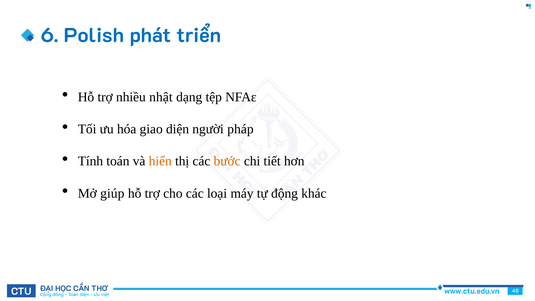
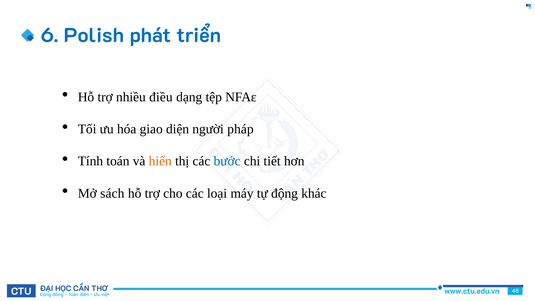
nhật: nhật -> điều
bước colour: orange -> blue
giúp: giúp -> sách
